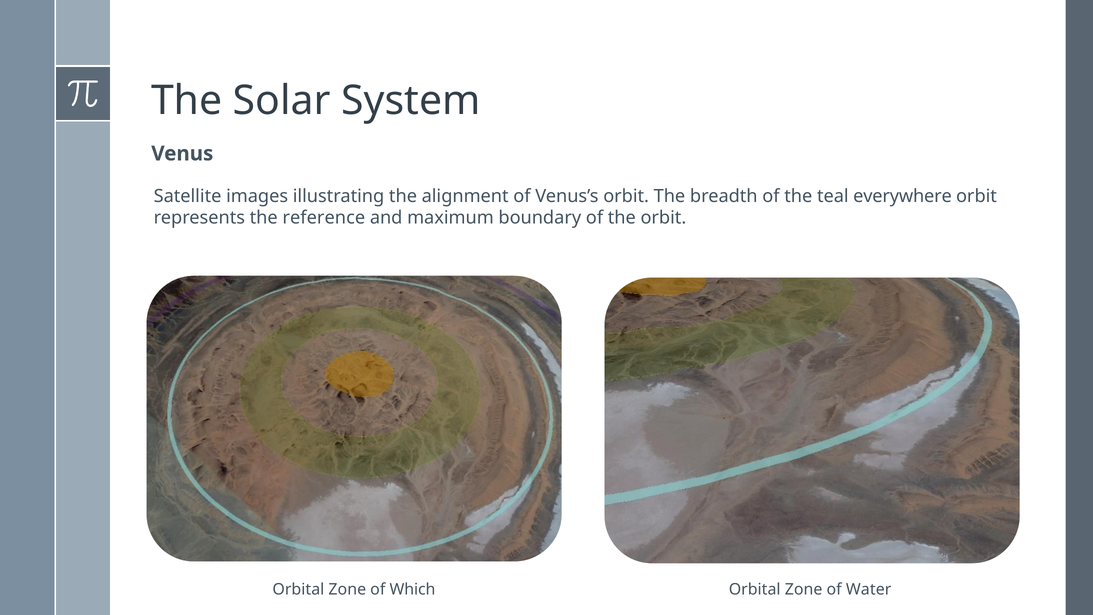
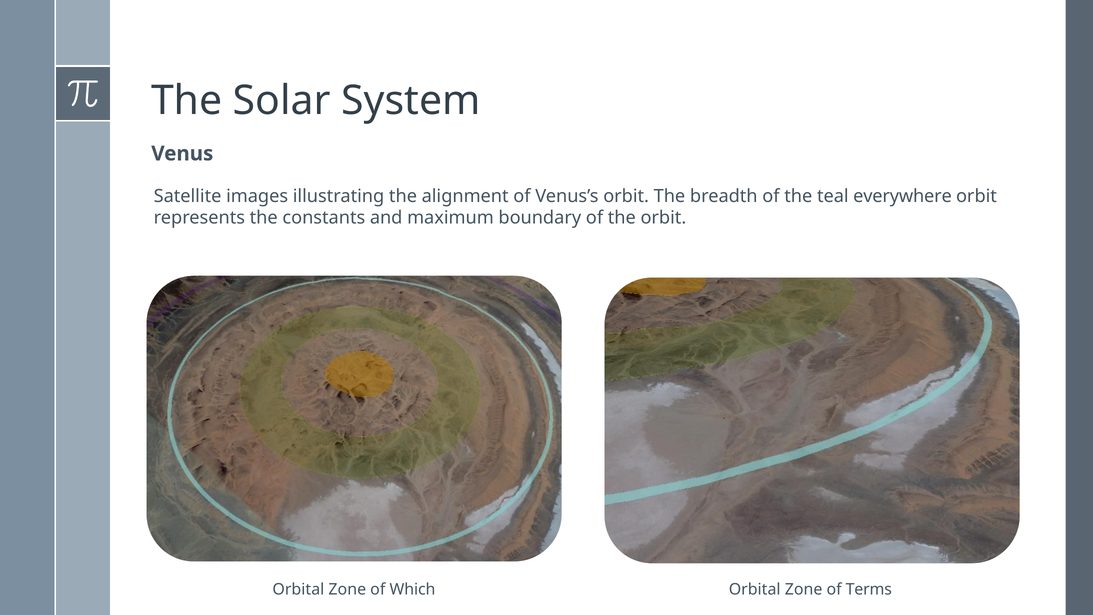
reference: reference -> constants
Water: Water -> Terms
